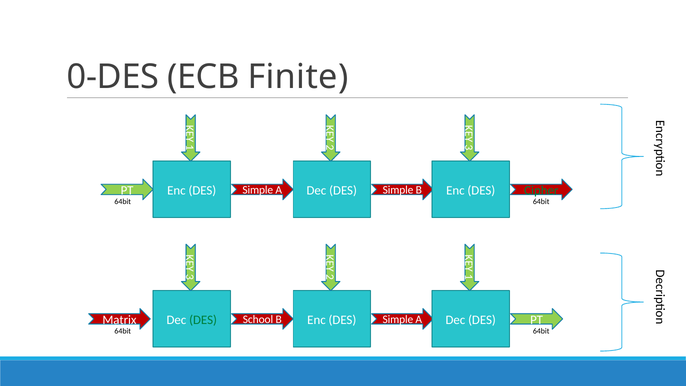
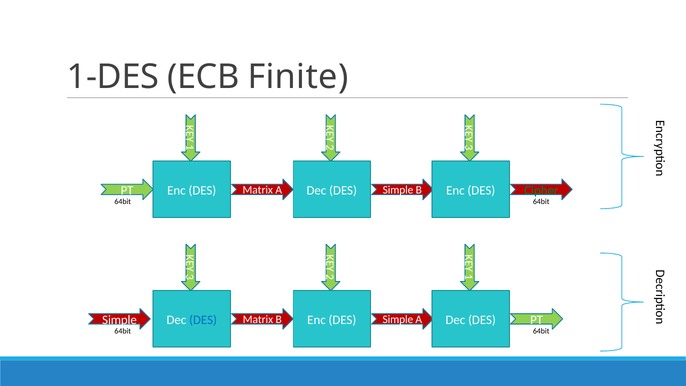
0-DES: 0-DES -> 1-DES
Simple at (258, 190): Simple -> Matrix
Matrix at (119, 320): Matrix -> Simple
DES at (203, 320) colour: green -> blue
School at (258, 320): School -> Matrix
